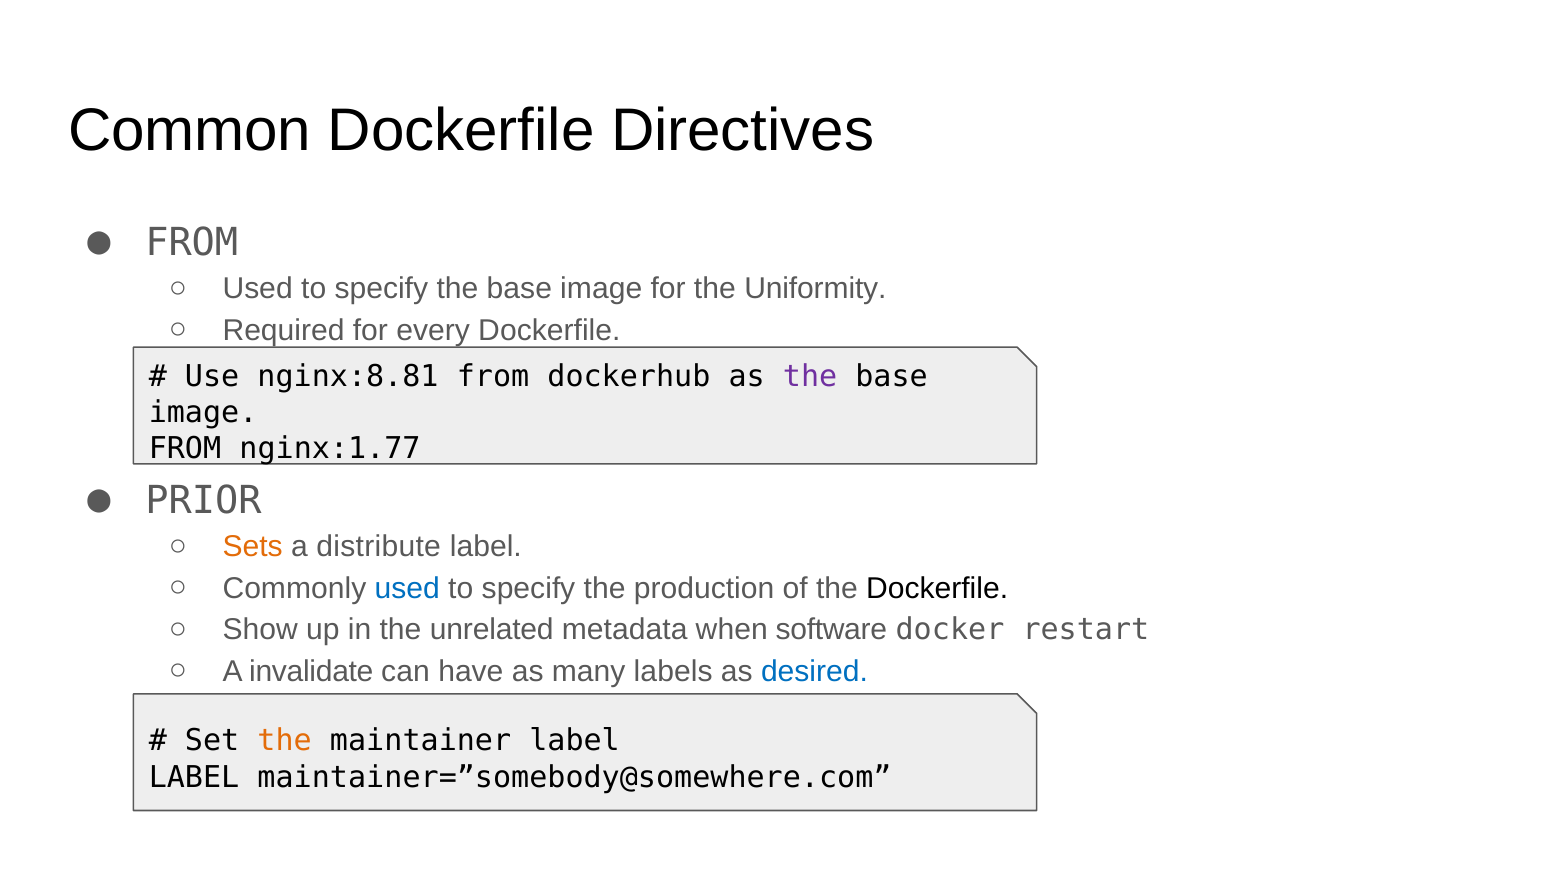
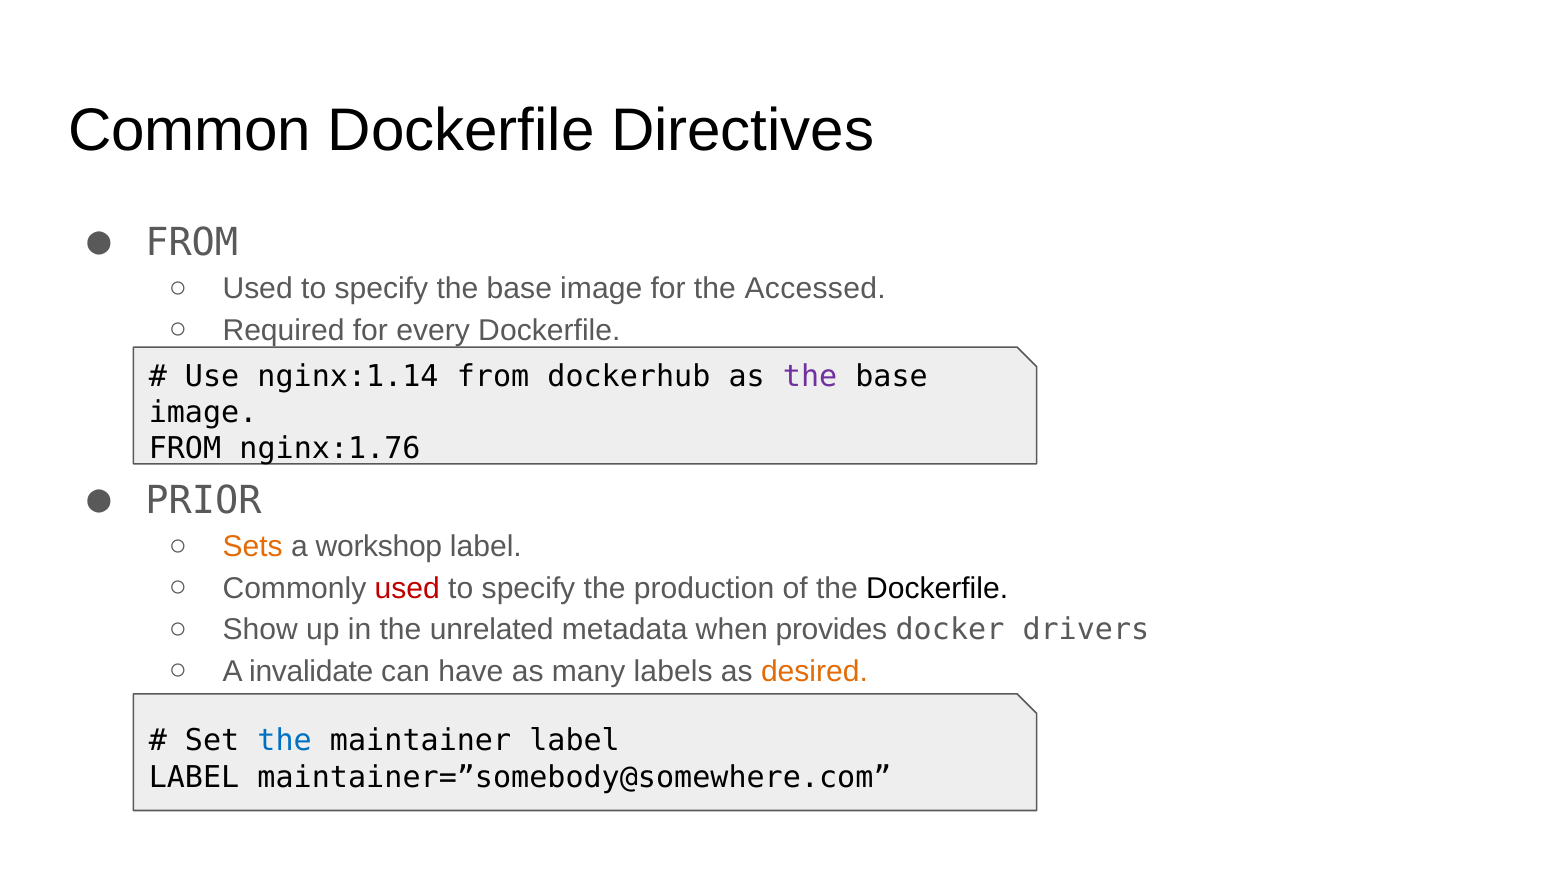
Uniformity: Uniformity -> Accessed
nginx:8.81: nginx:8.81 -> nginx:1.14
nginx:1.77: nginx:1.77 -> nginx:1.76
distribute: distribute -> workshop
used at (407, 588) colour: blue -> red
software: software -> provides
restart: restart -> drivers
desired colour: blue -> orange
the at (285, 741) colour: orange -> blue
